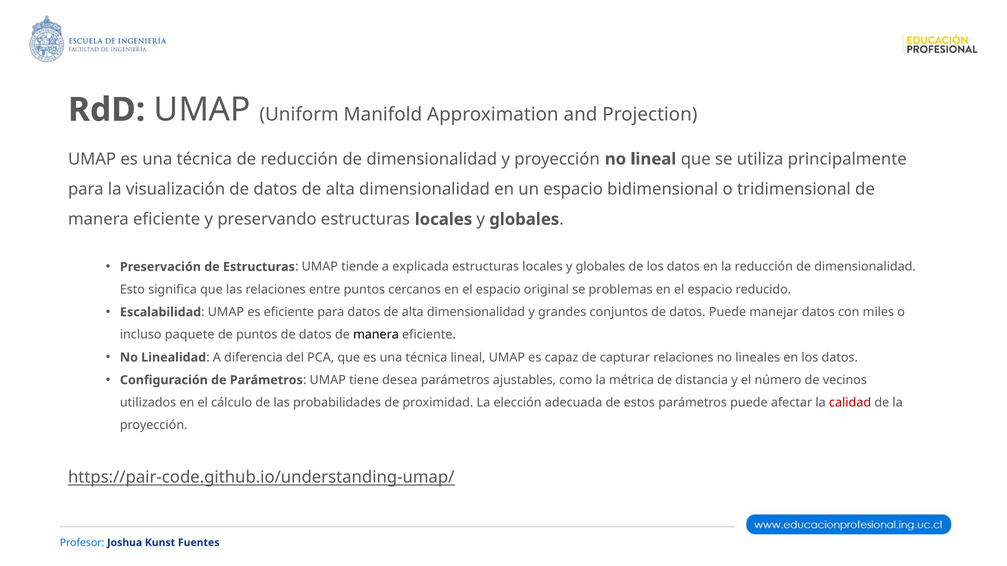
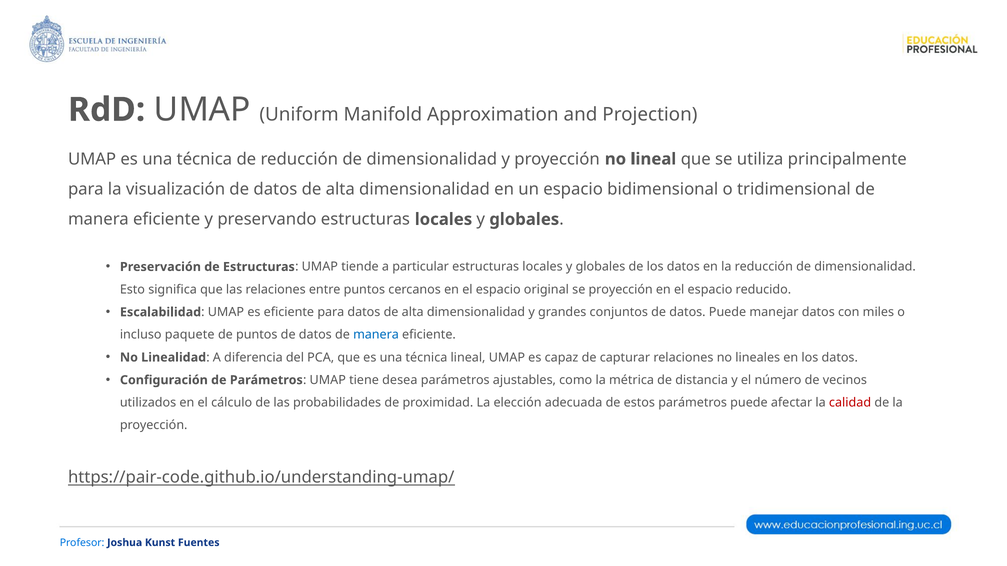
explicada: explicada -> particular
se problemas: problemas -> proyección
manera at (376, 335) colour: black -> blue
